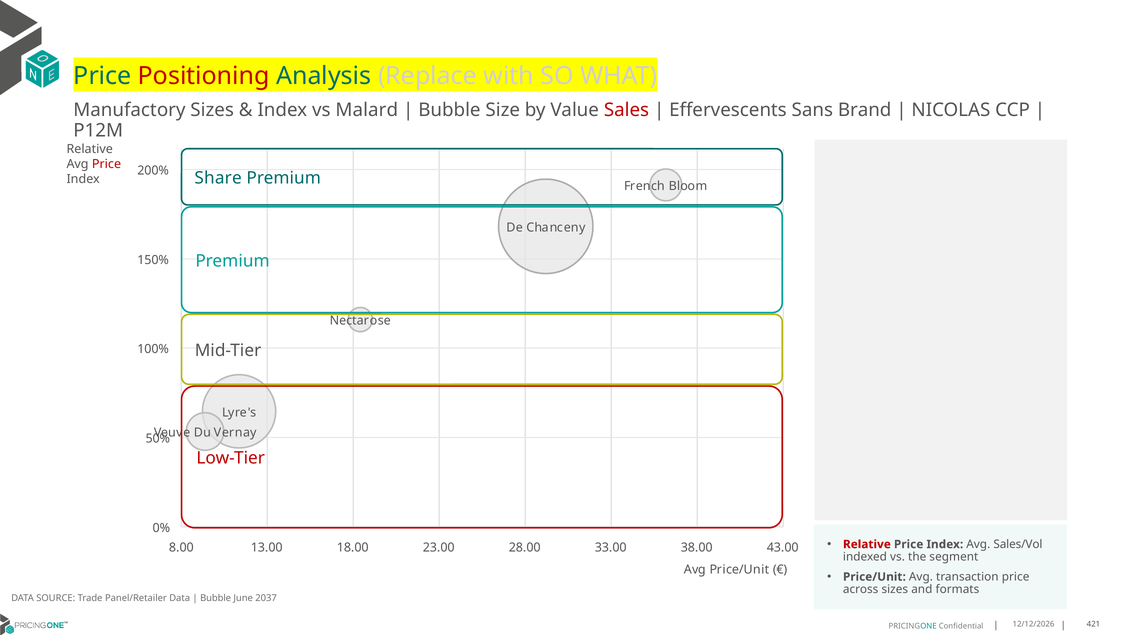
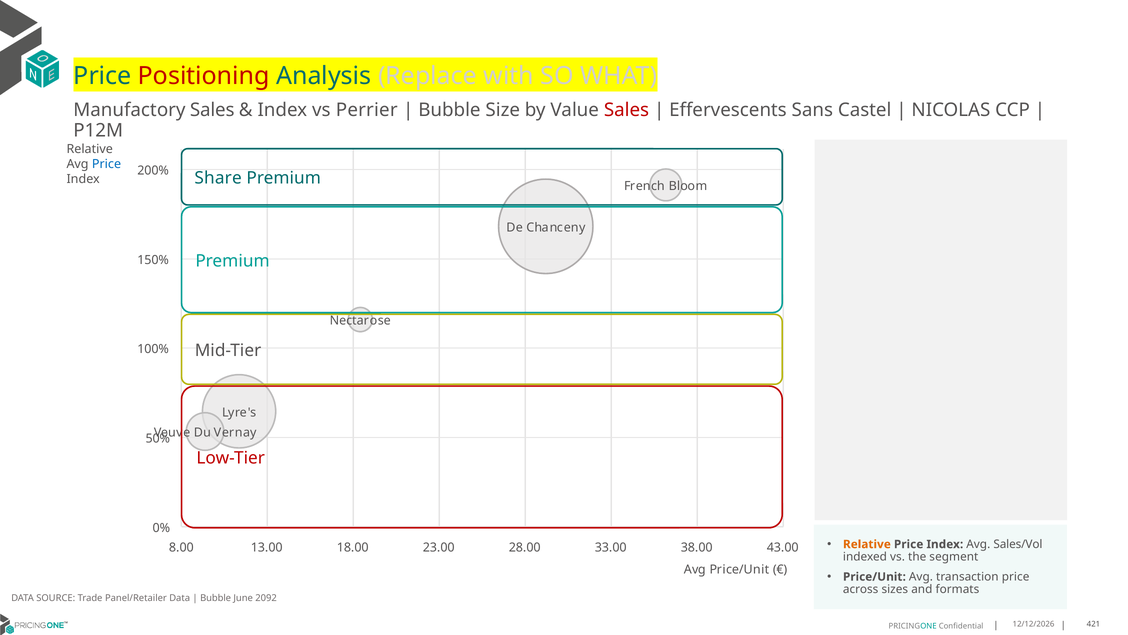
Manufactory Sizes: Sizes -> Sales
Malard: Malard -> Perrier
Brand: Brand -> Castel
Price at (107, 164) colour: red -> blue
Relative at (867, 544) colour: red -> orange
2037: 2037 -> 2092
